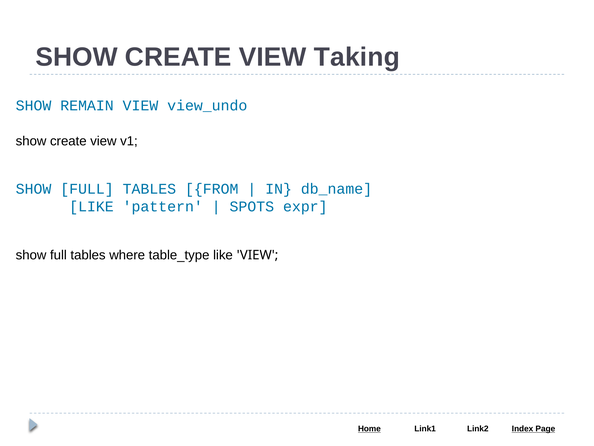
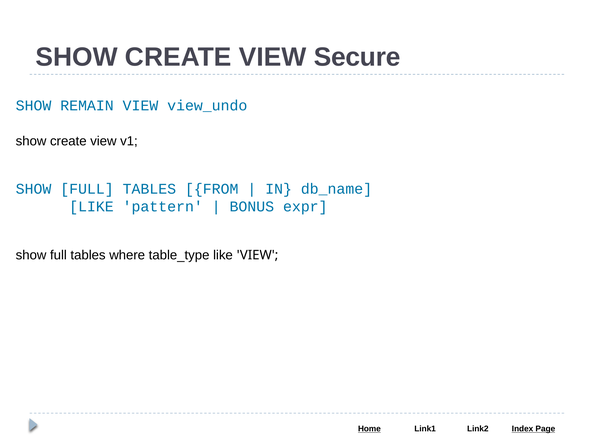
Taking: Taking -> Secure
SPOTS: SPOTS -> BONUS
